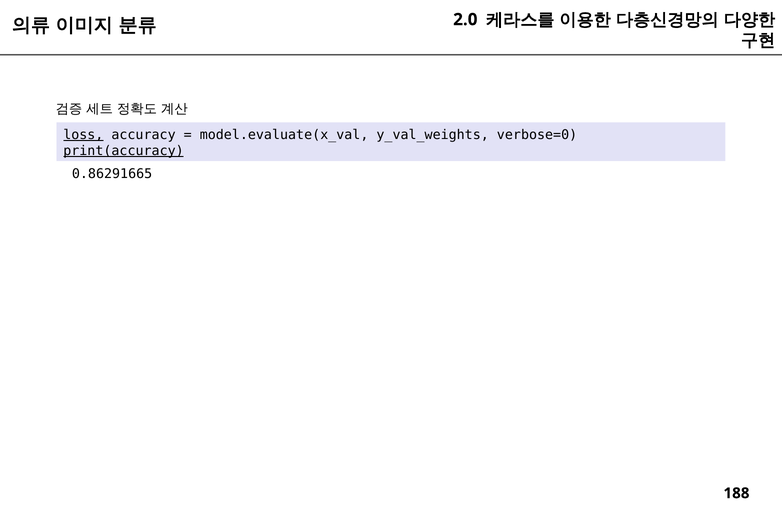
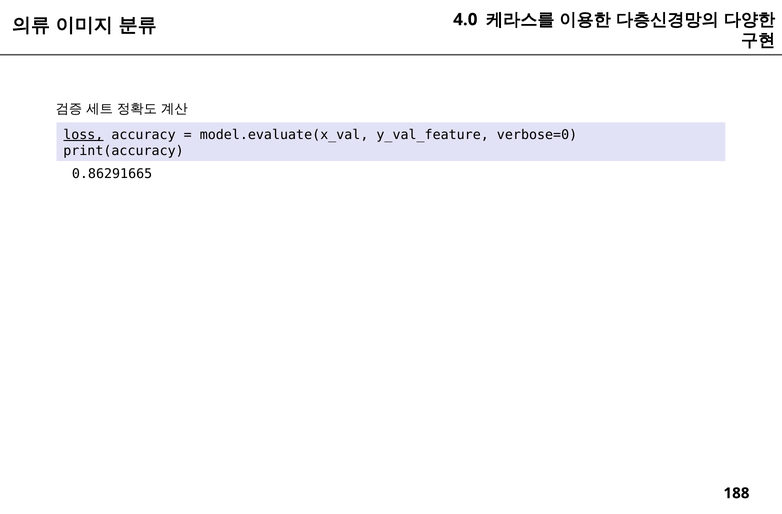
2.0: 2.0 -> 4.0
y_val_weights: y_val_weights -> y_val_feature
print(accuracy underline: present -> none
